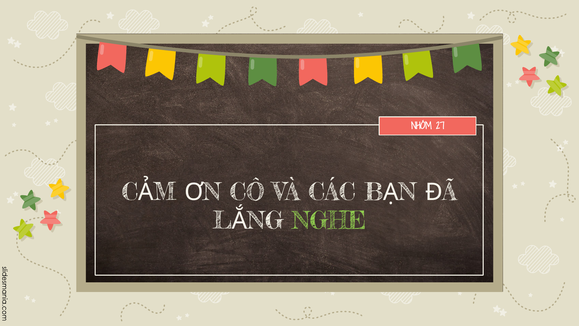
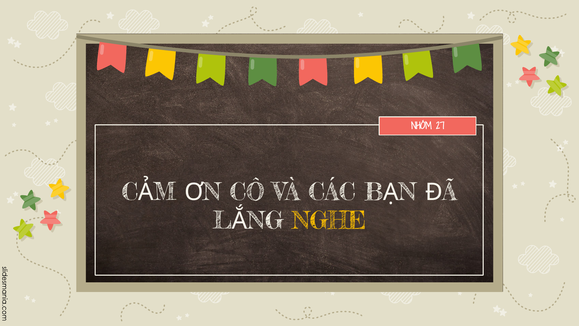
NGHE colour: light green -> yellow
